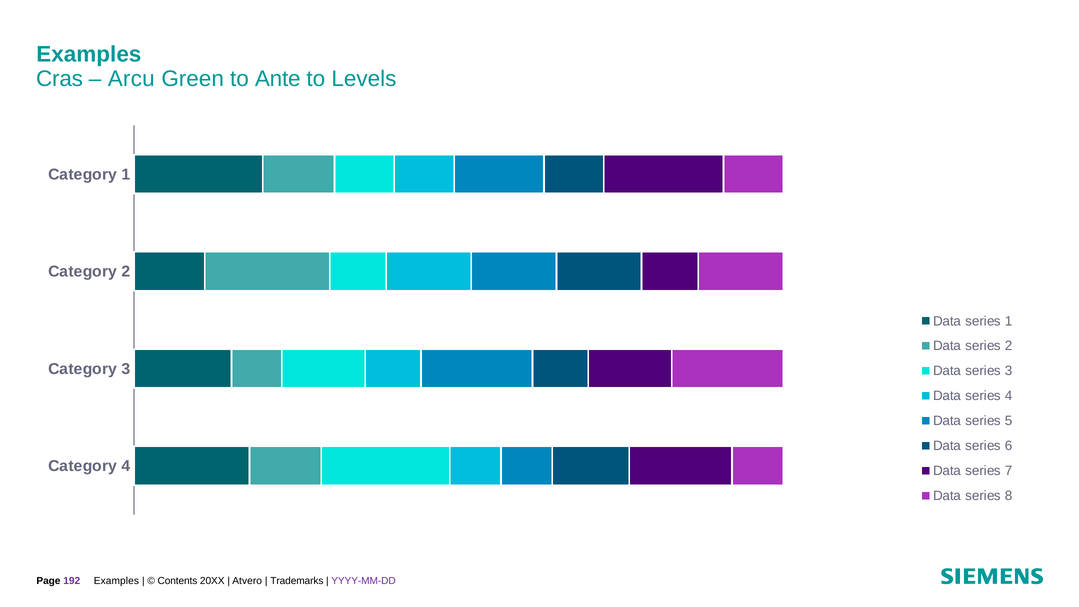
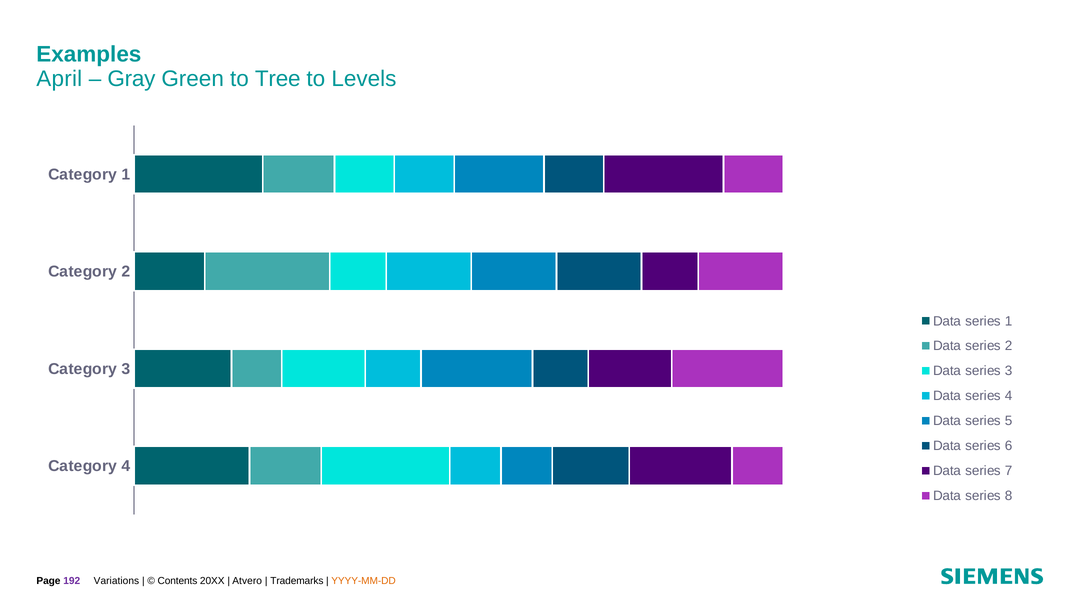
Cras: Cras -> April
Arcu: Arcu -> Gray
Ante: Ante -> Tree
Examples at (116, 581): Examples -> Variations
YYYY-MM-DD colour: purple -> orange
